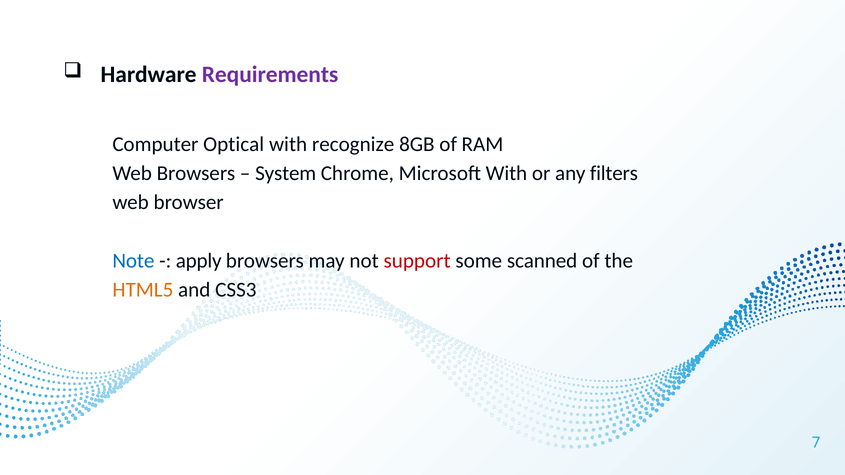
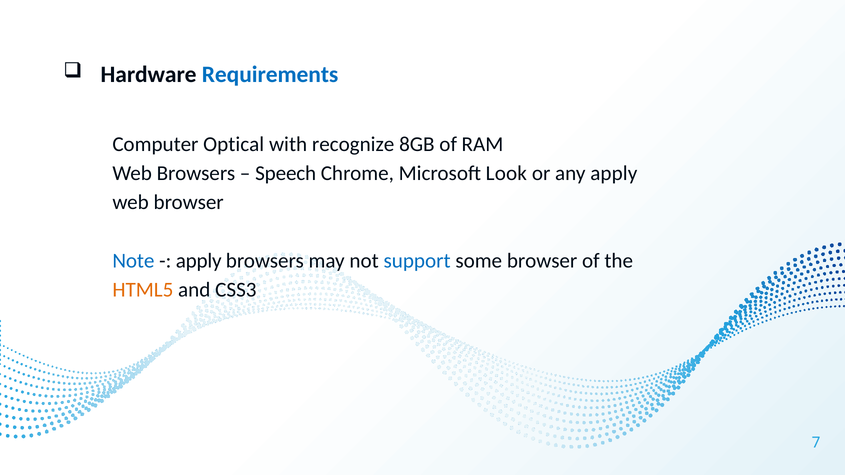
Requirements colour: purple -> blue
System: System -> Speech
Microsoft With: With -> Look
any filters: filters -> apply
support colour: red -> blue
some scanned: scanned -> browser
